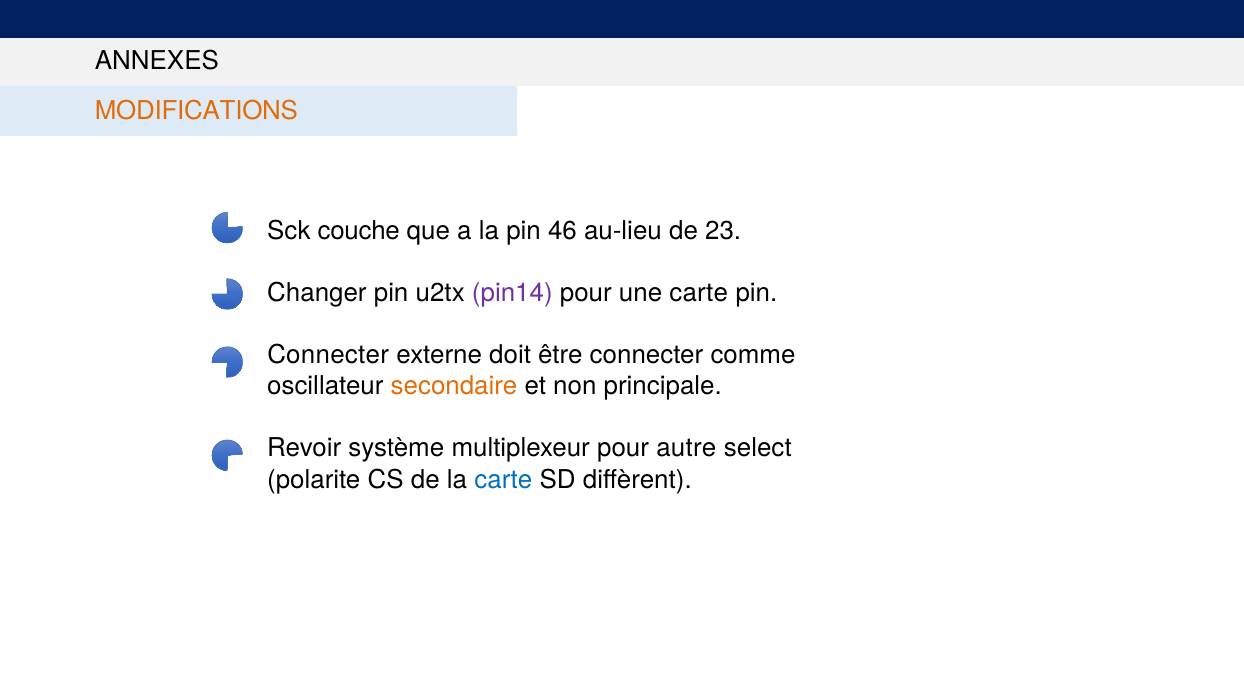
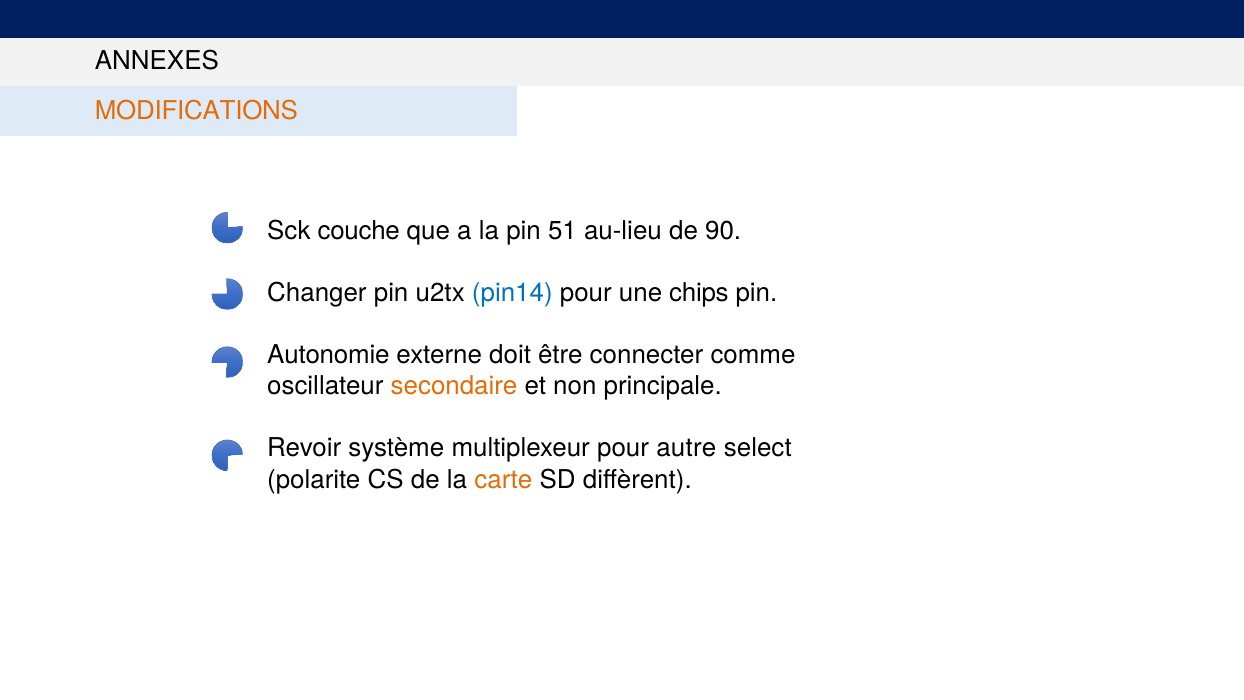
46: 46 -> 51
23: 23 -> 90
pin14 colour: purple -> blue
une carte: carte -> chips
Connecter at (328, 355): Connecter -> Autonomie
carte at (503, 479) colour: blue -> orange
